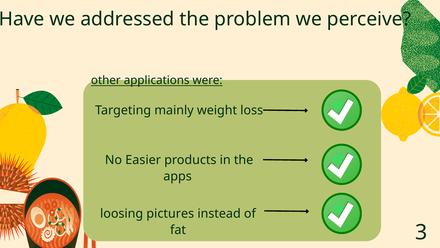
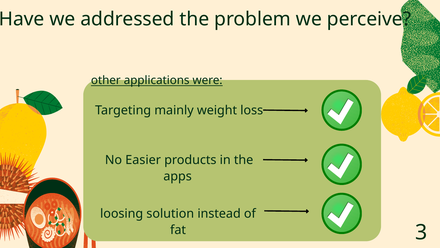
pictures: pictures -> solution
